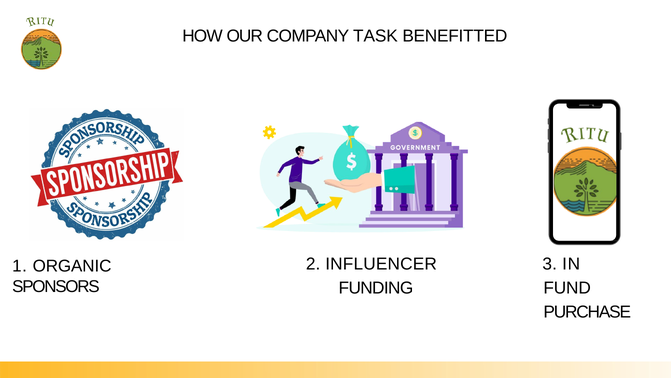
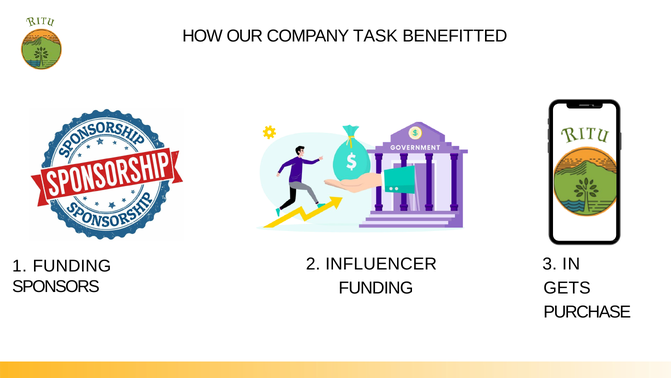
1 ORGANIC: ORGANIC -> FUNDING
FUND: FUND -> GETS
